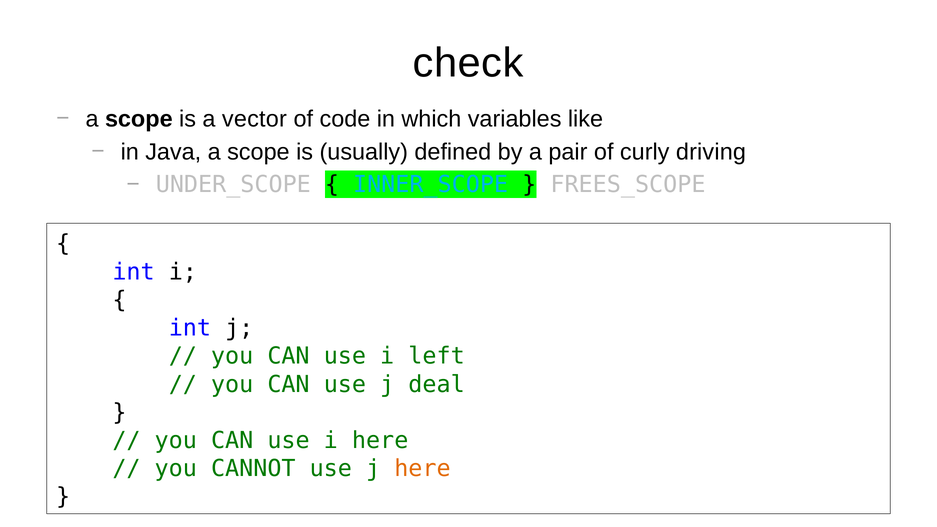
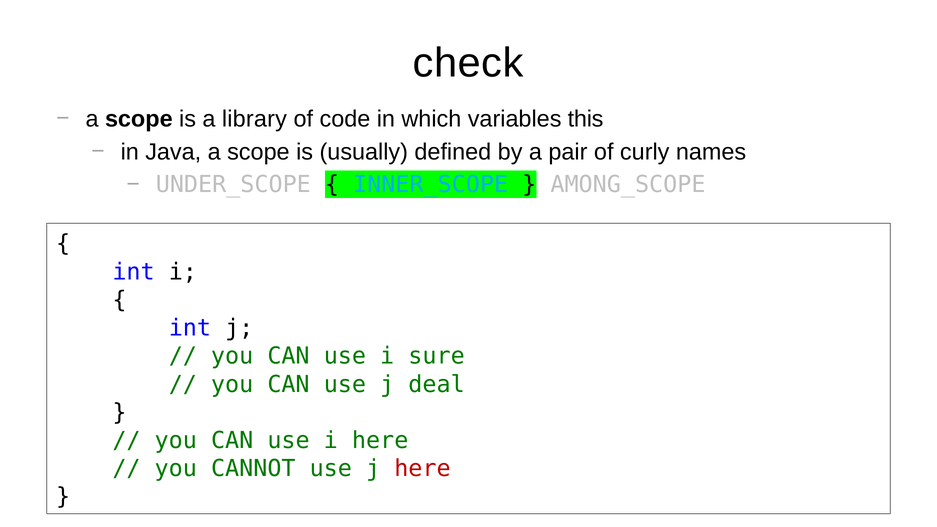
vector: vector -> library
like: like -> this
driving: driving -> names
FREES_SCOPE: FREES_SCOPE -> AMONG_SCOPE
left: left -> sure
here at (422, 469) colour: orange -> red
